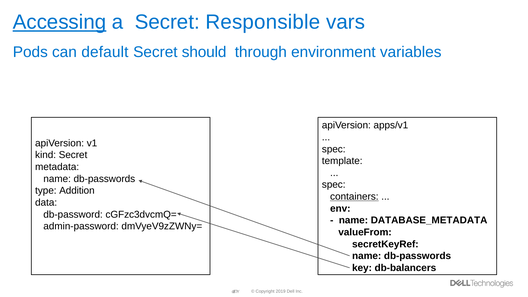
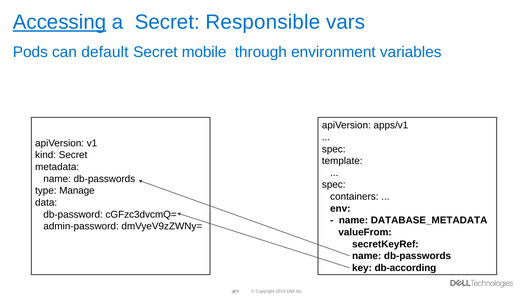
should: should -> mobile
Addition: Addition -> Manage
containers underline: present -> none
db-balancers: db-balancers -> db-according
